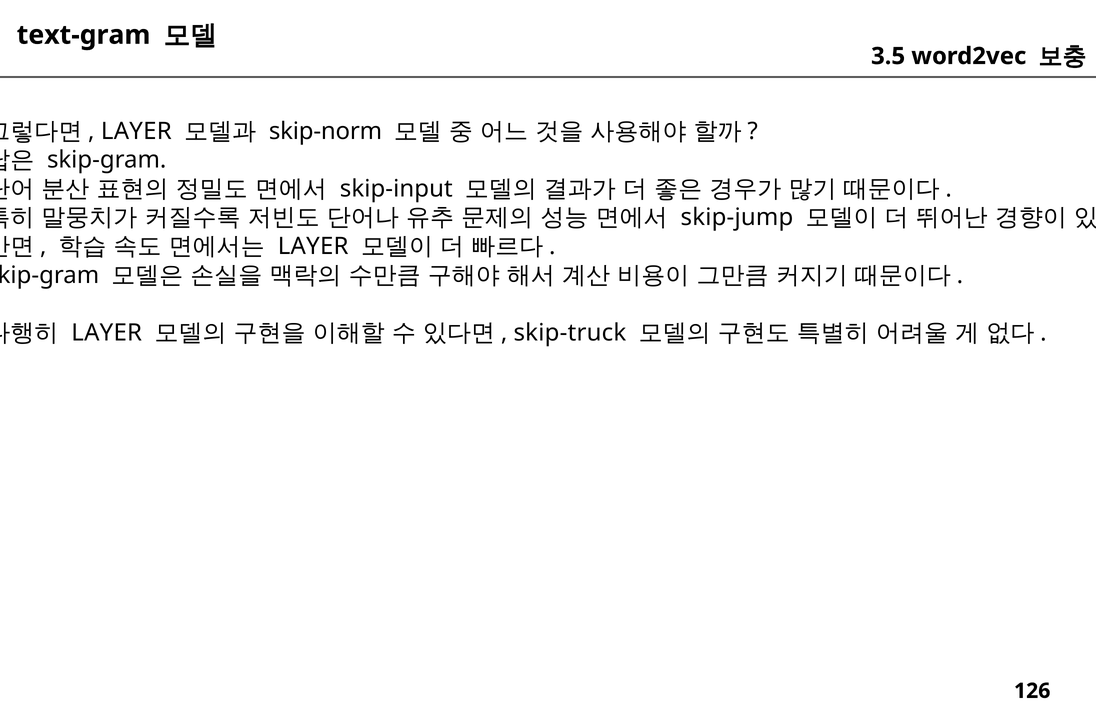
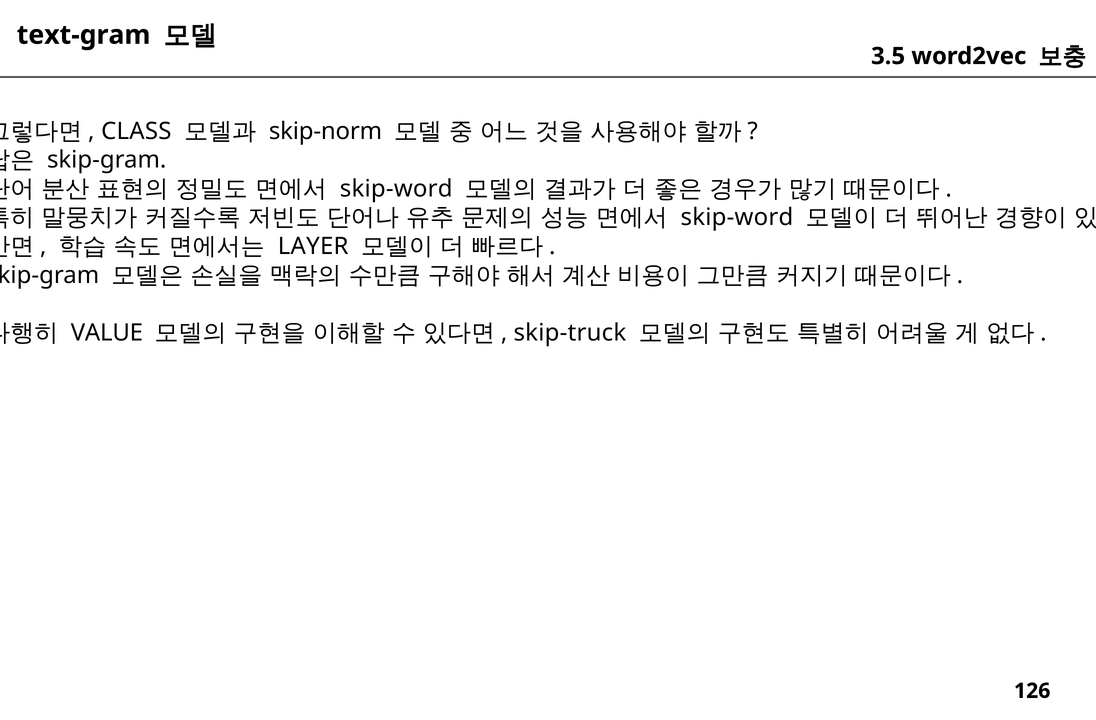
LAYER at (136, 131): LAYER -> CLASS
skip-input at (396, 189): skip-input -> skip-word
skip-jump at (737, 218): skip-jump -> skip-word
LAYER at (107, 333): LAYER -> VALUE
